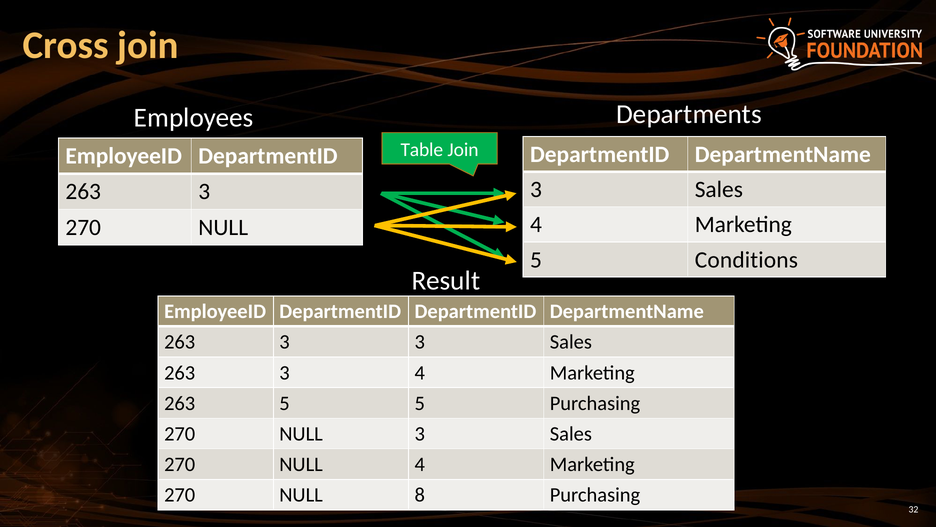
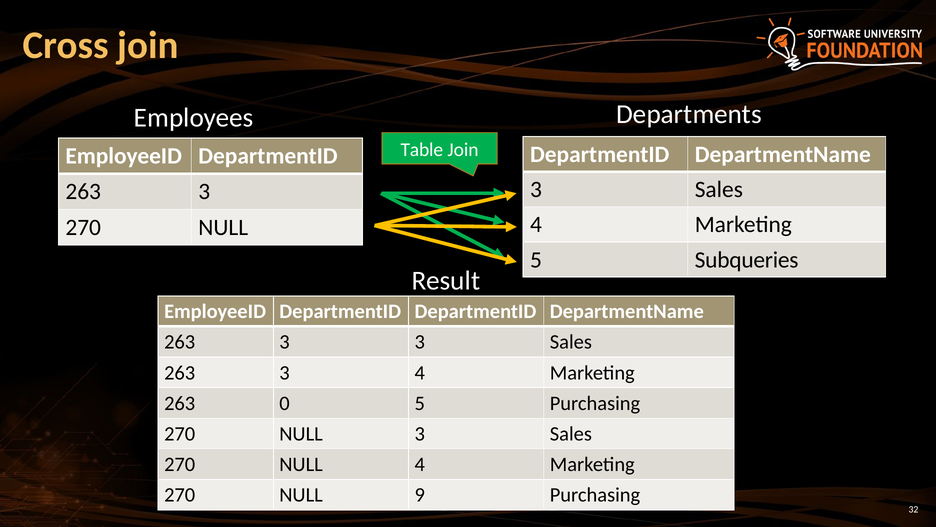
Conditions: Conditions -> Subqueries
263 5: 5 -> 0
8: 8 -> 9
